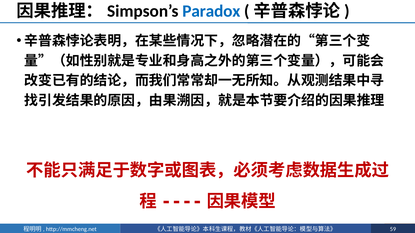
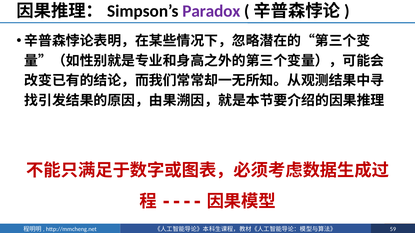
Paradox colour: blue -> purple
